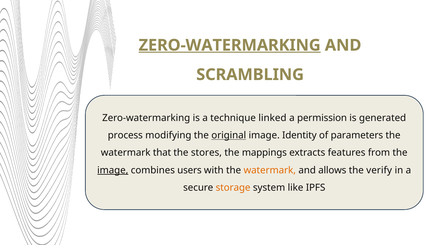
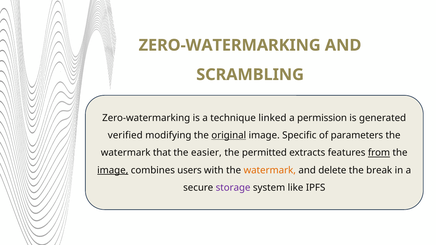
ZERO-WATERMARKING at (230, 45) underline: present -> none
process: process -> verified
Identity: Identity -> Specific
stores: stores -> easier
mappings: mappings -> permitted
from underline: none -> present
allows: allows -> delete
verify: verify -> break
storage colour: orange -> purple
